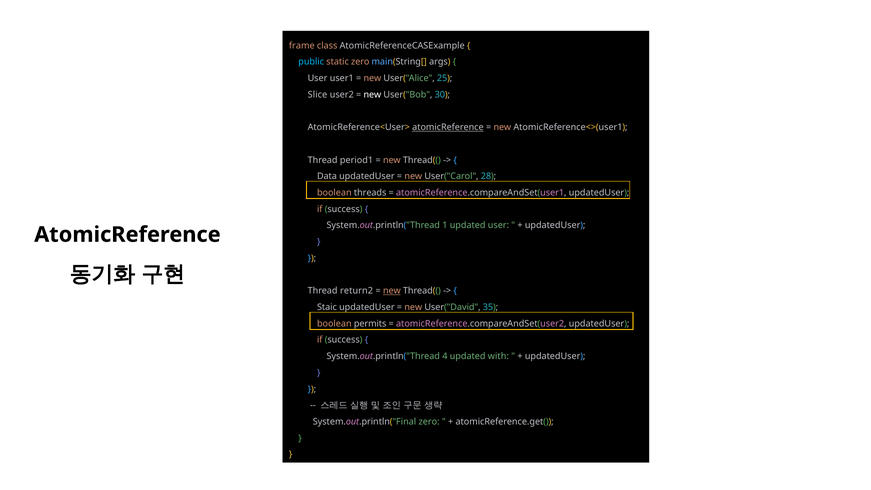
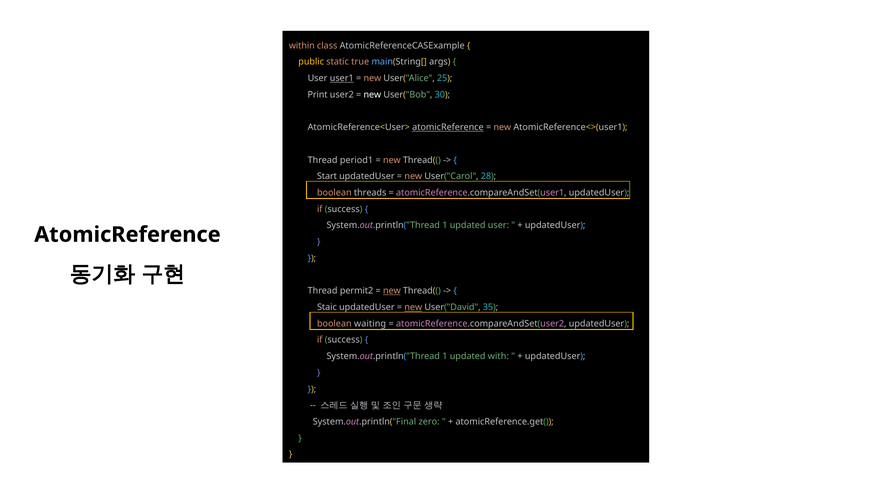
frame: frame -> within
public colour: light blue -> yellow
static zero: zero -> true
user1 underline: none -> present
Slice: Slice -> Print
Data: Data -> Start
return2: return2 -> permit2
new at (413, 307) underline: none -> present
permits: permits -> waiting
4 at (445, 356): 4 -> 1
